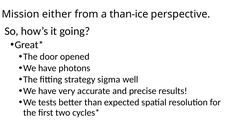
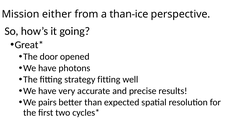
strategy sigma: sigma -> fitting
tests: tests -> pairs
